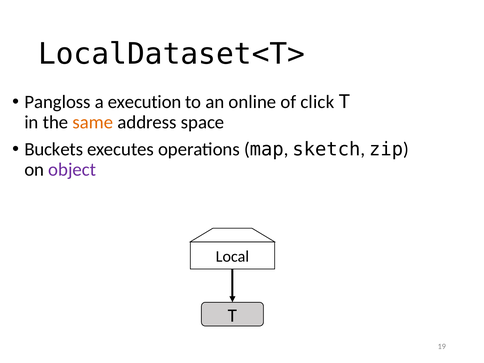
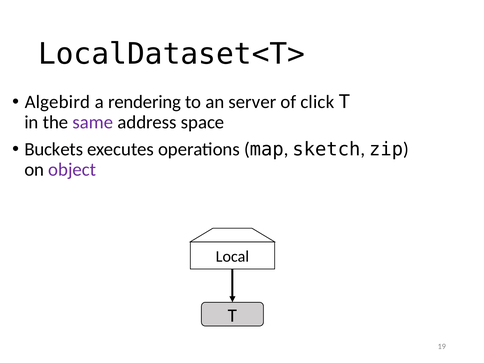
Pangloss: Pangloss -> Algebird
execution: execution -> rendering
online: online -> server
same colour: orange -> purple
